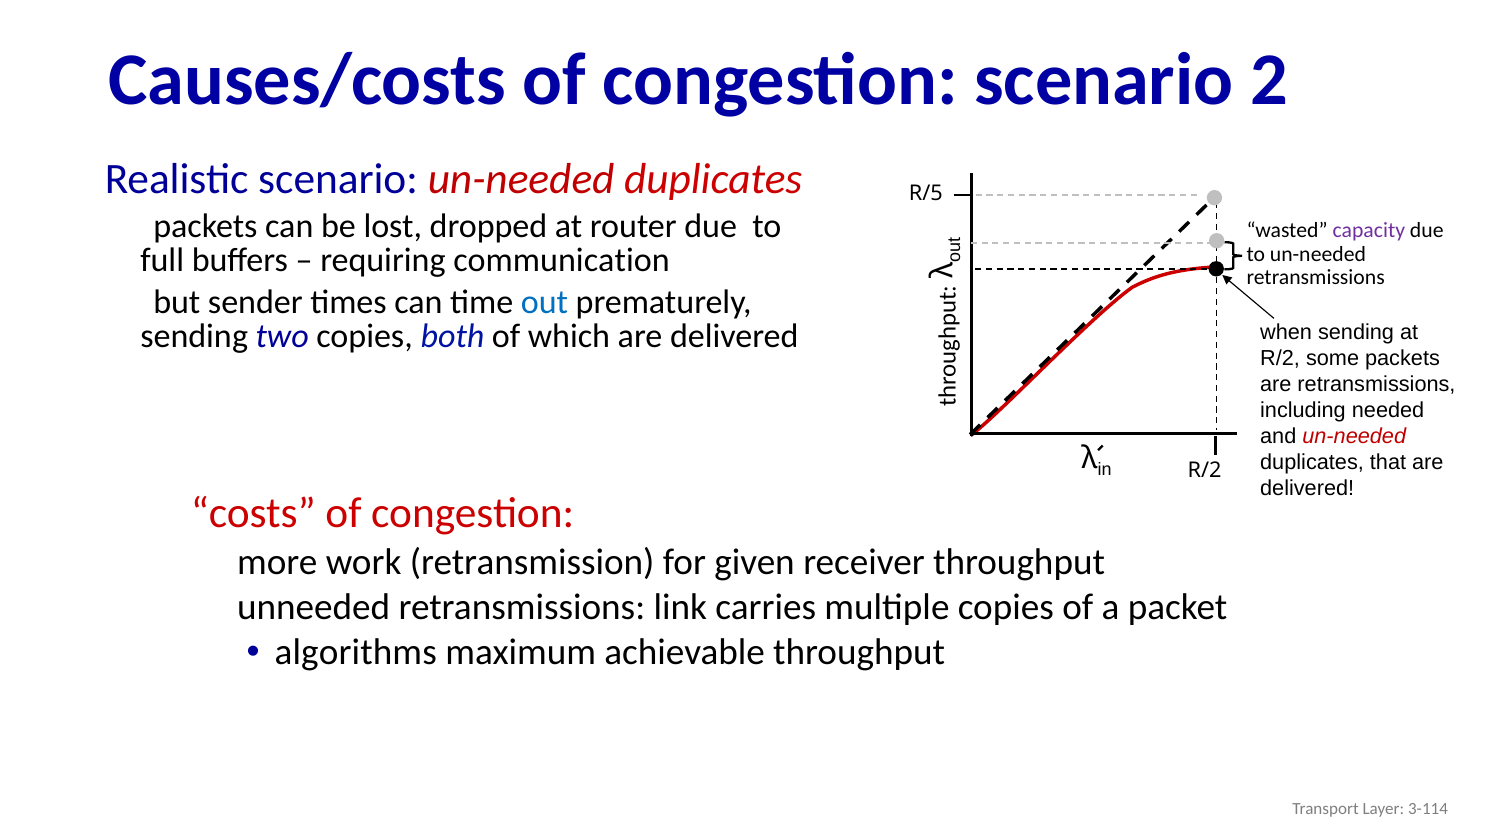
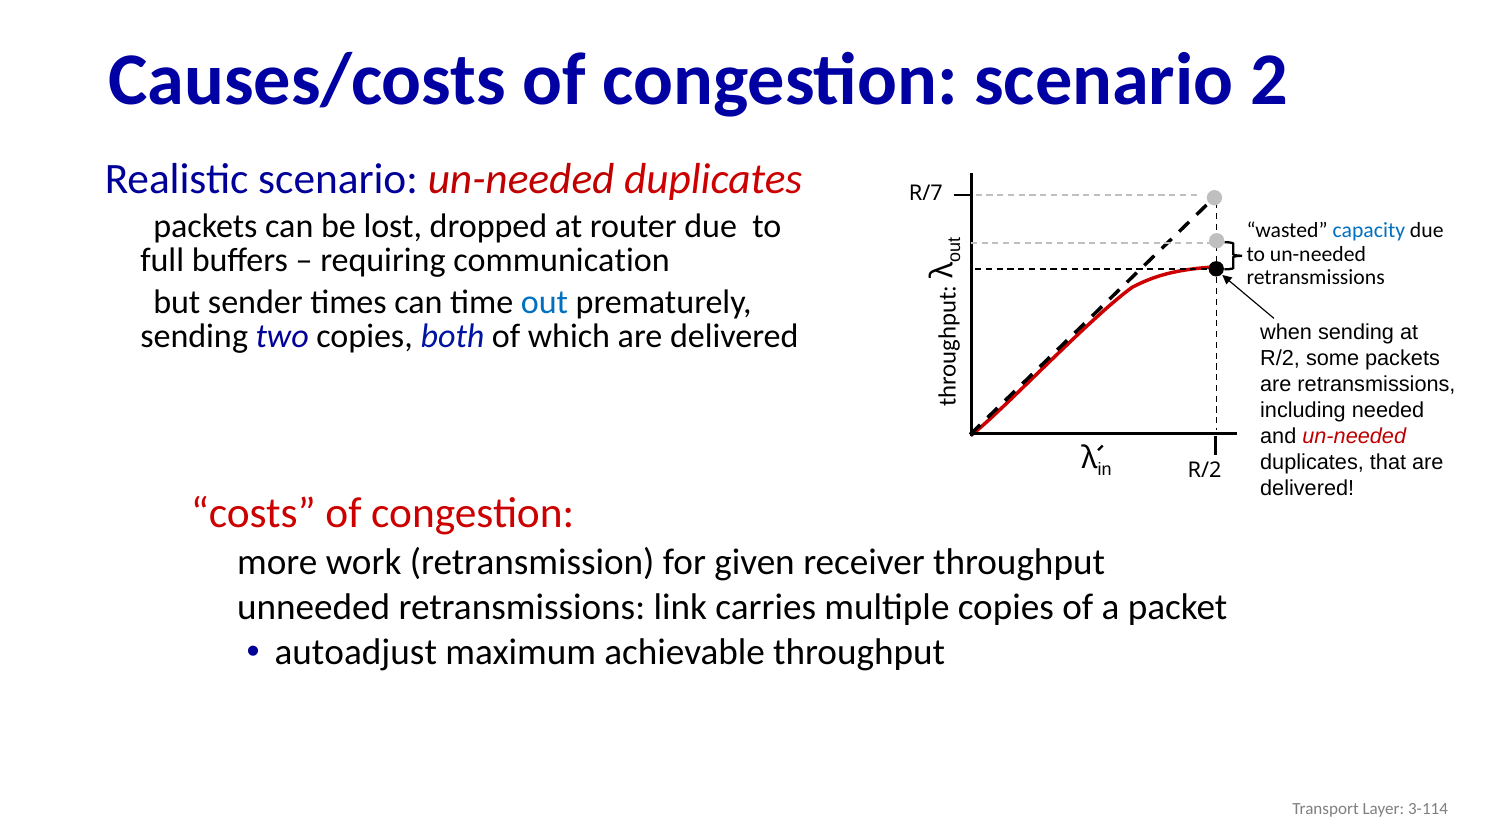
R/5: R/5 -> R/7
capacity colour: purple -> blue
algorithms: algorithms -> autoadjust
